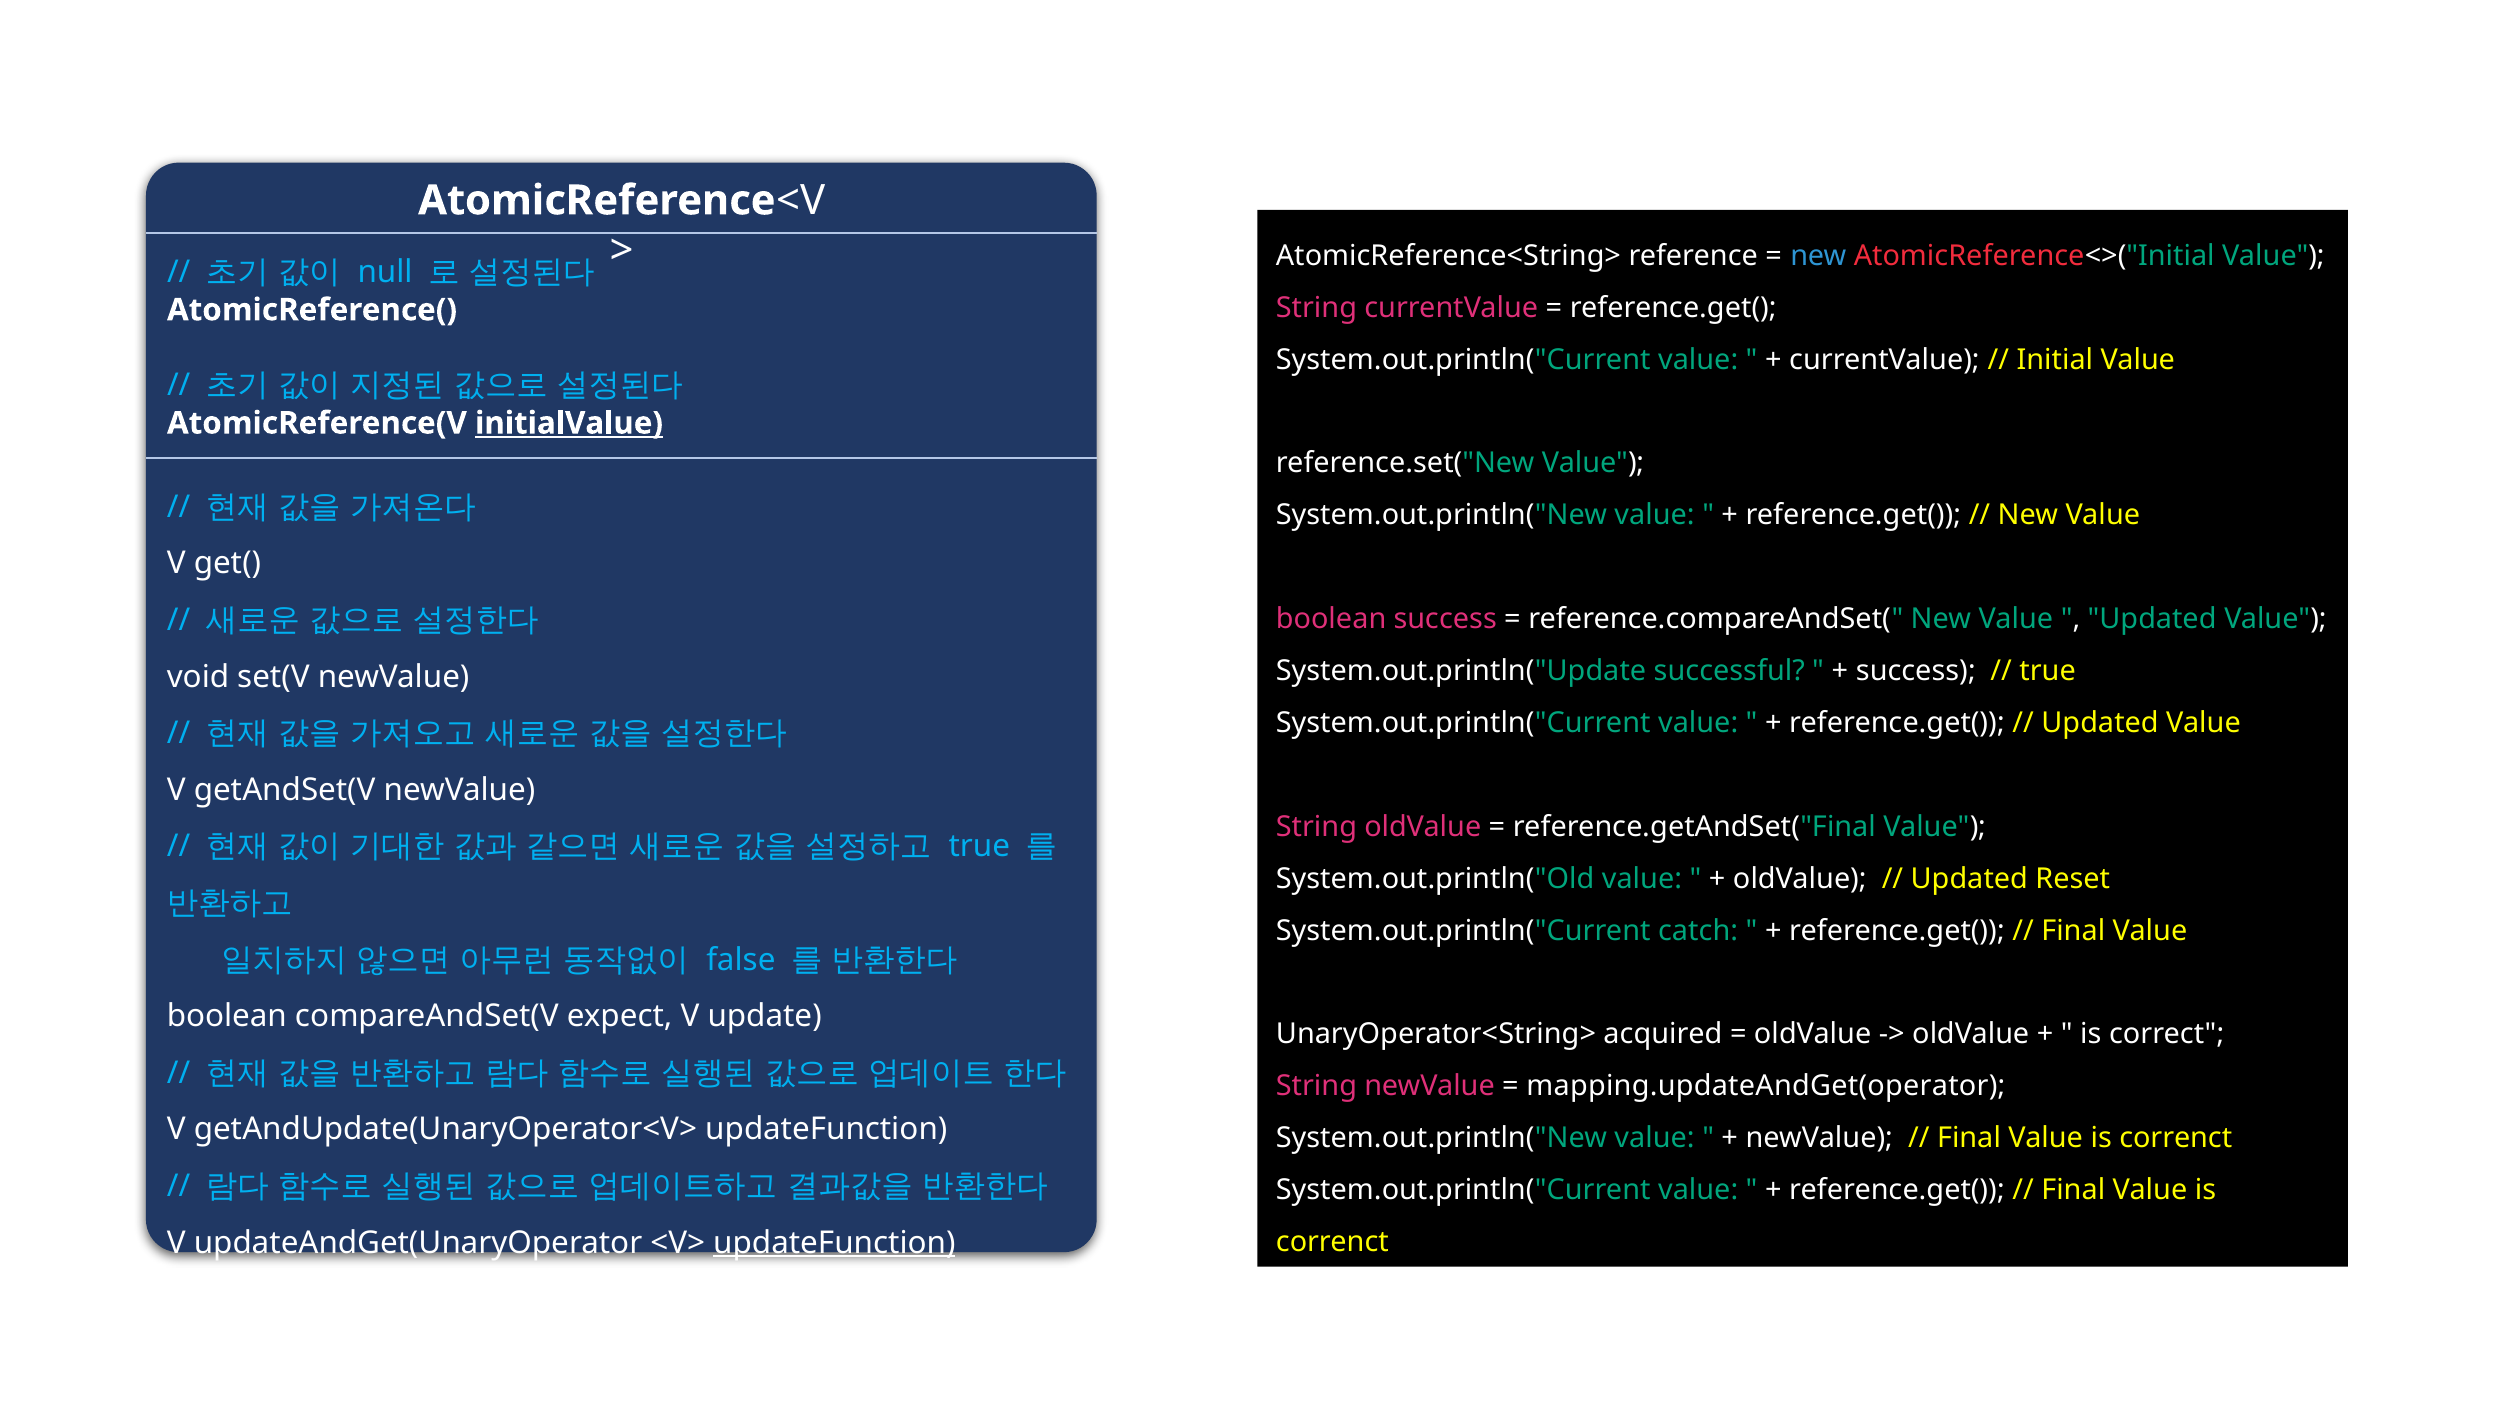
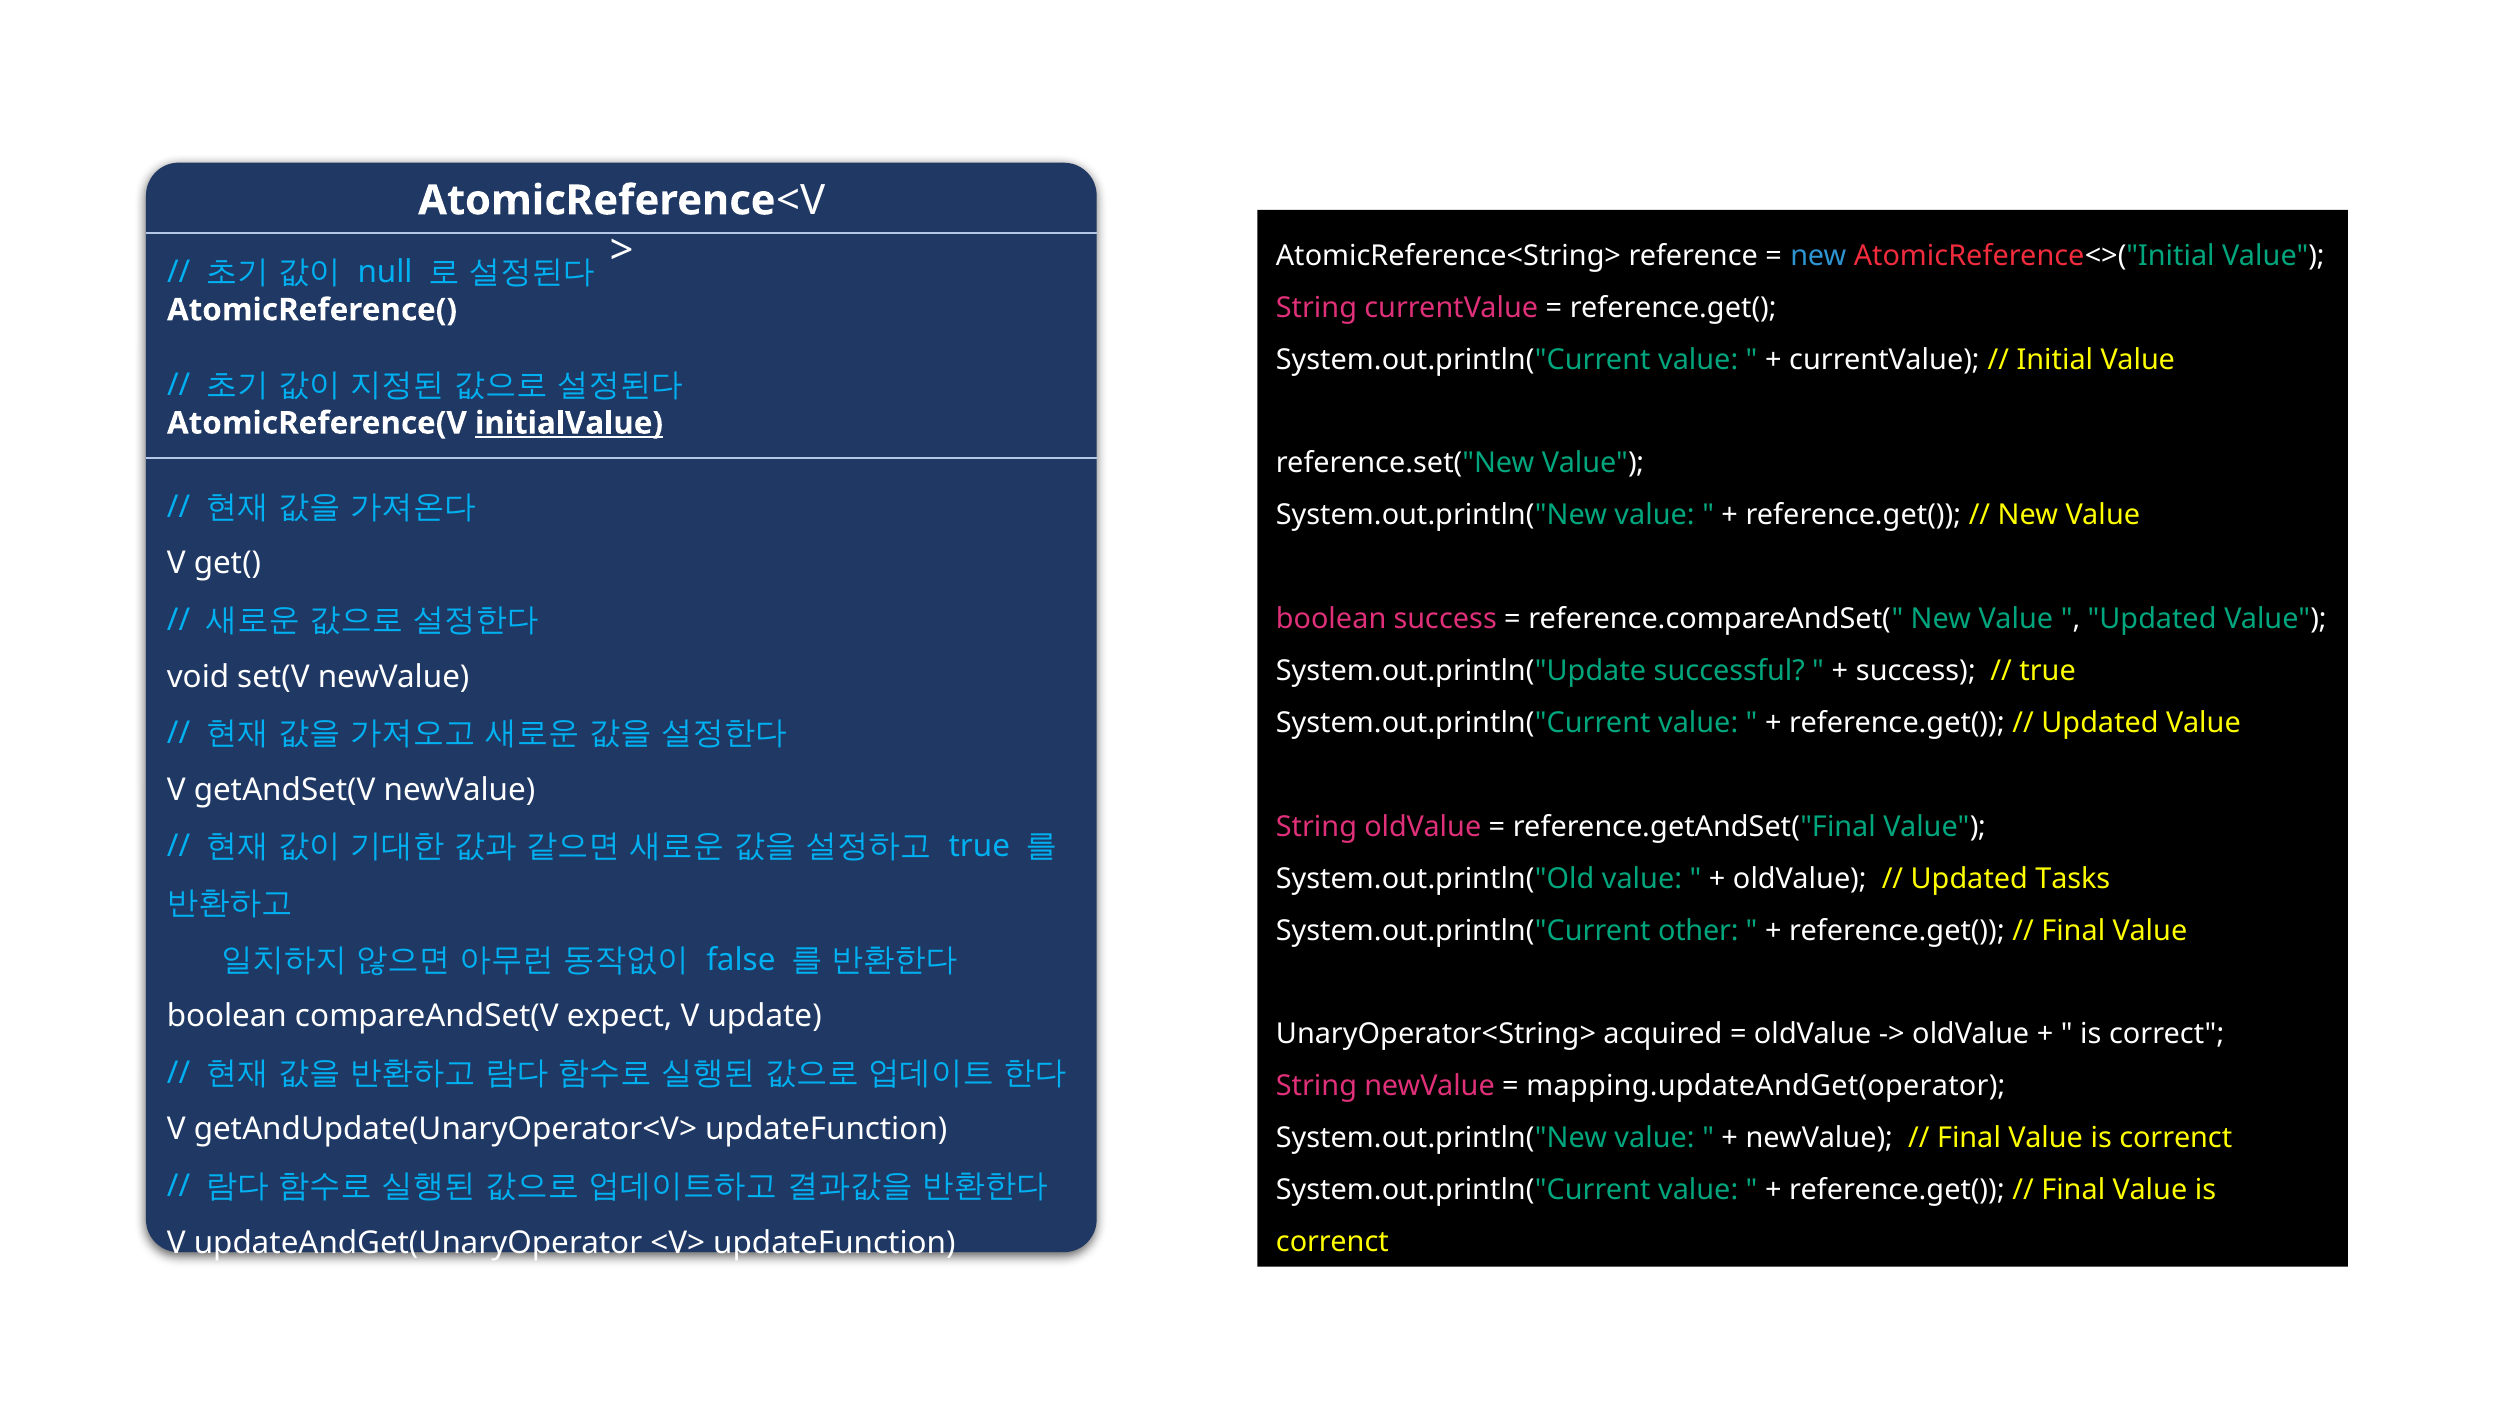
Reset: Reset -> Tasks
catch: catch -> other
updateFunction at (834, 1242) underline: present -> none
